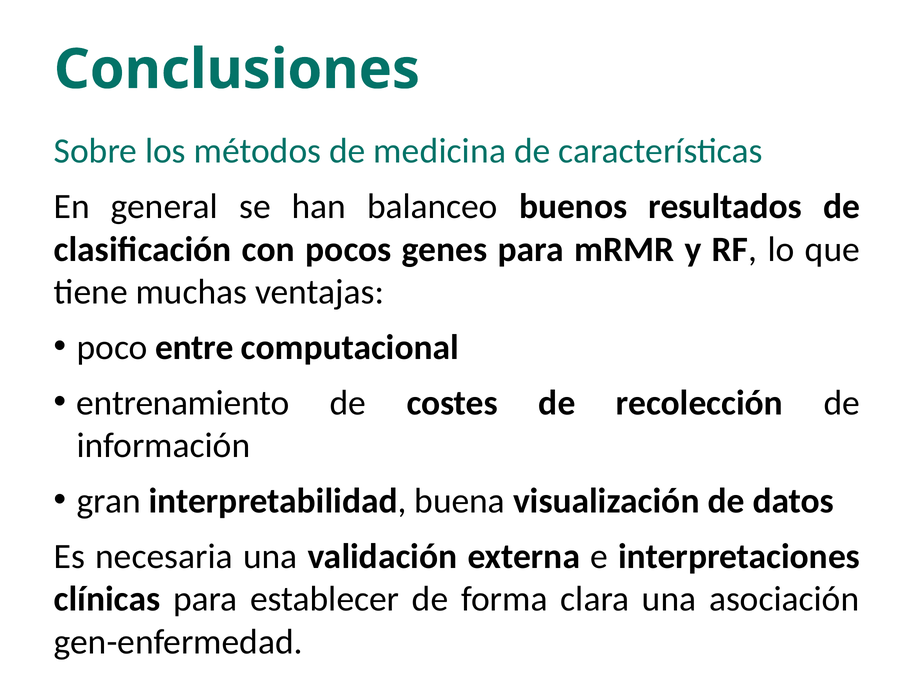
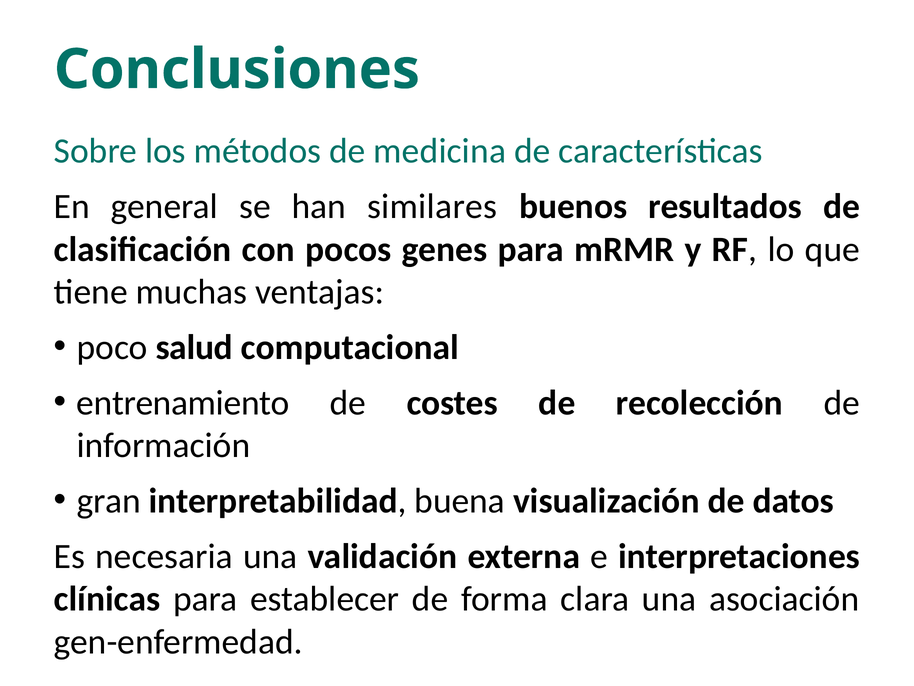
balanceo: balanceo -> similares
entre: entre -> salud
